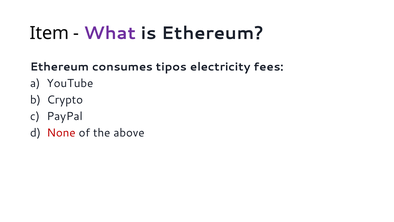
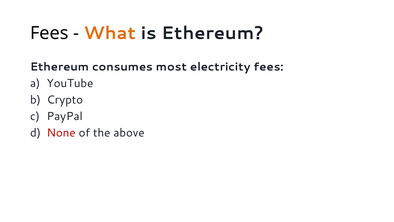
Item at (49, 33): Item -> Fees
What colour: purple -> orange
tipos: tipos -> most
